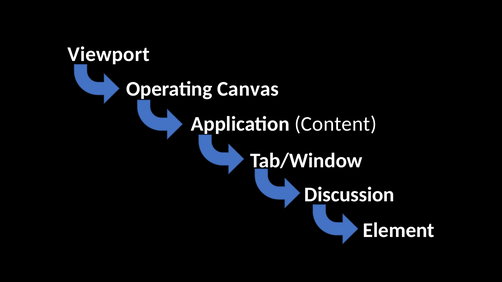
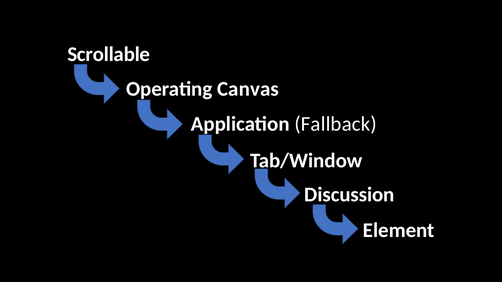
Viewport: Viewport -> Scrollable
Content: Content -> Fallback
